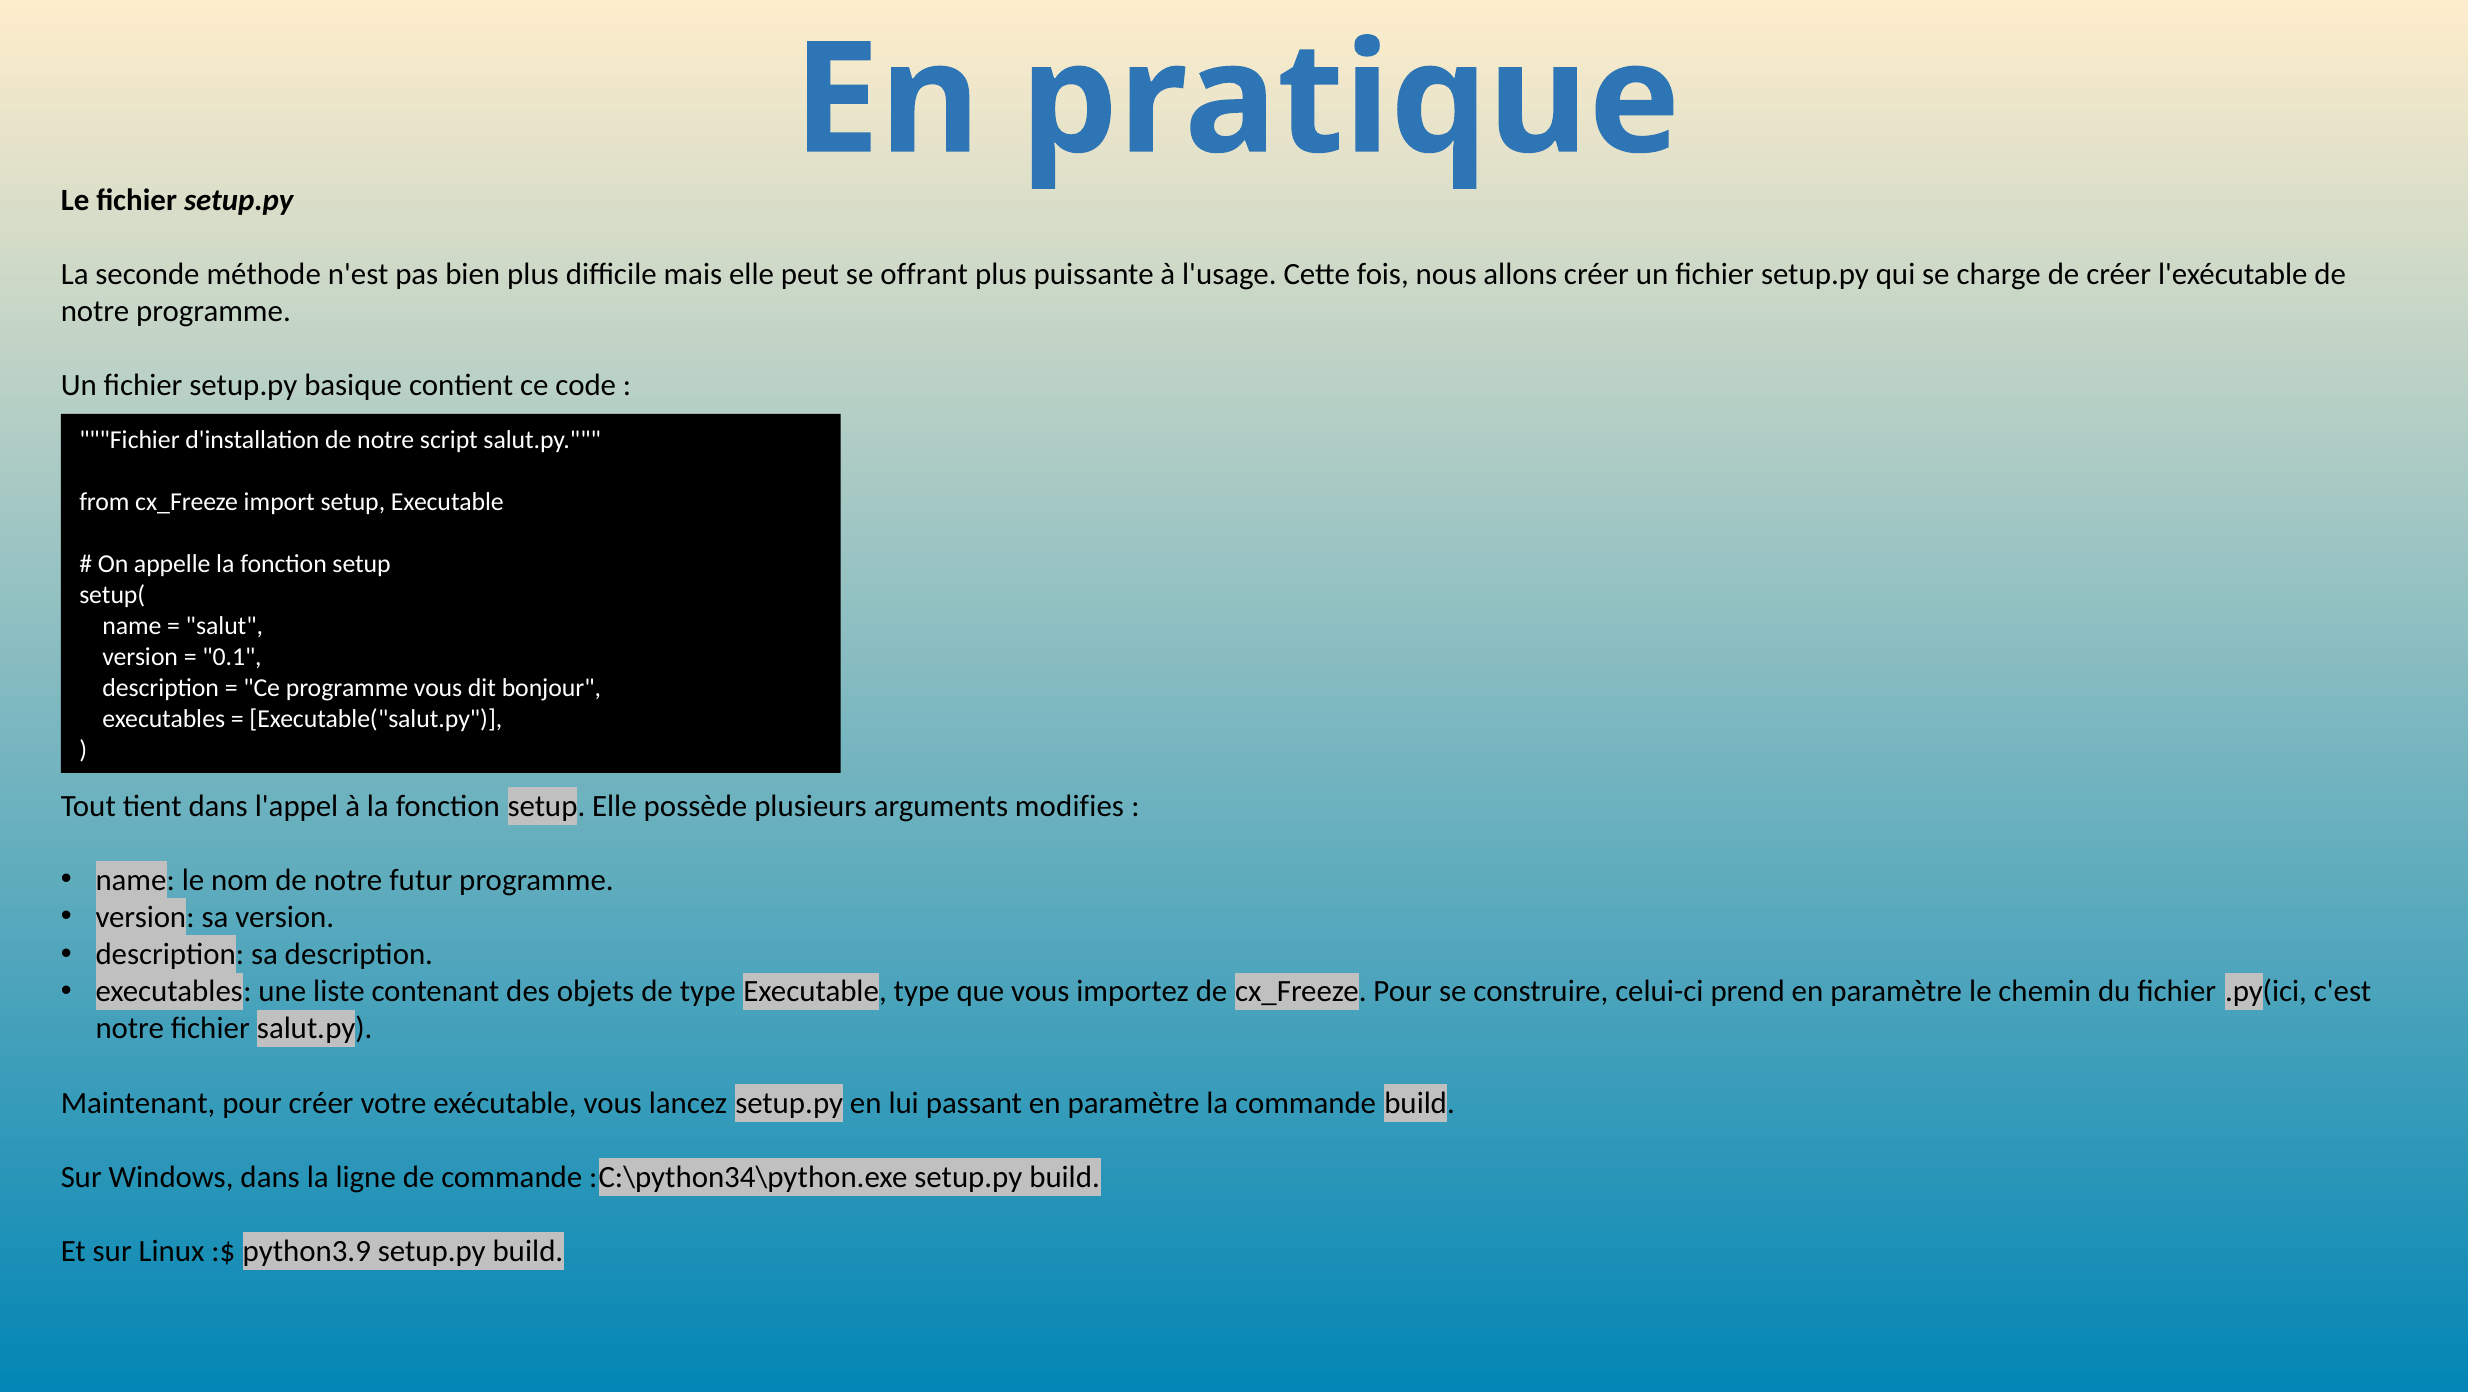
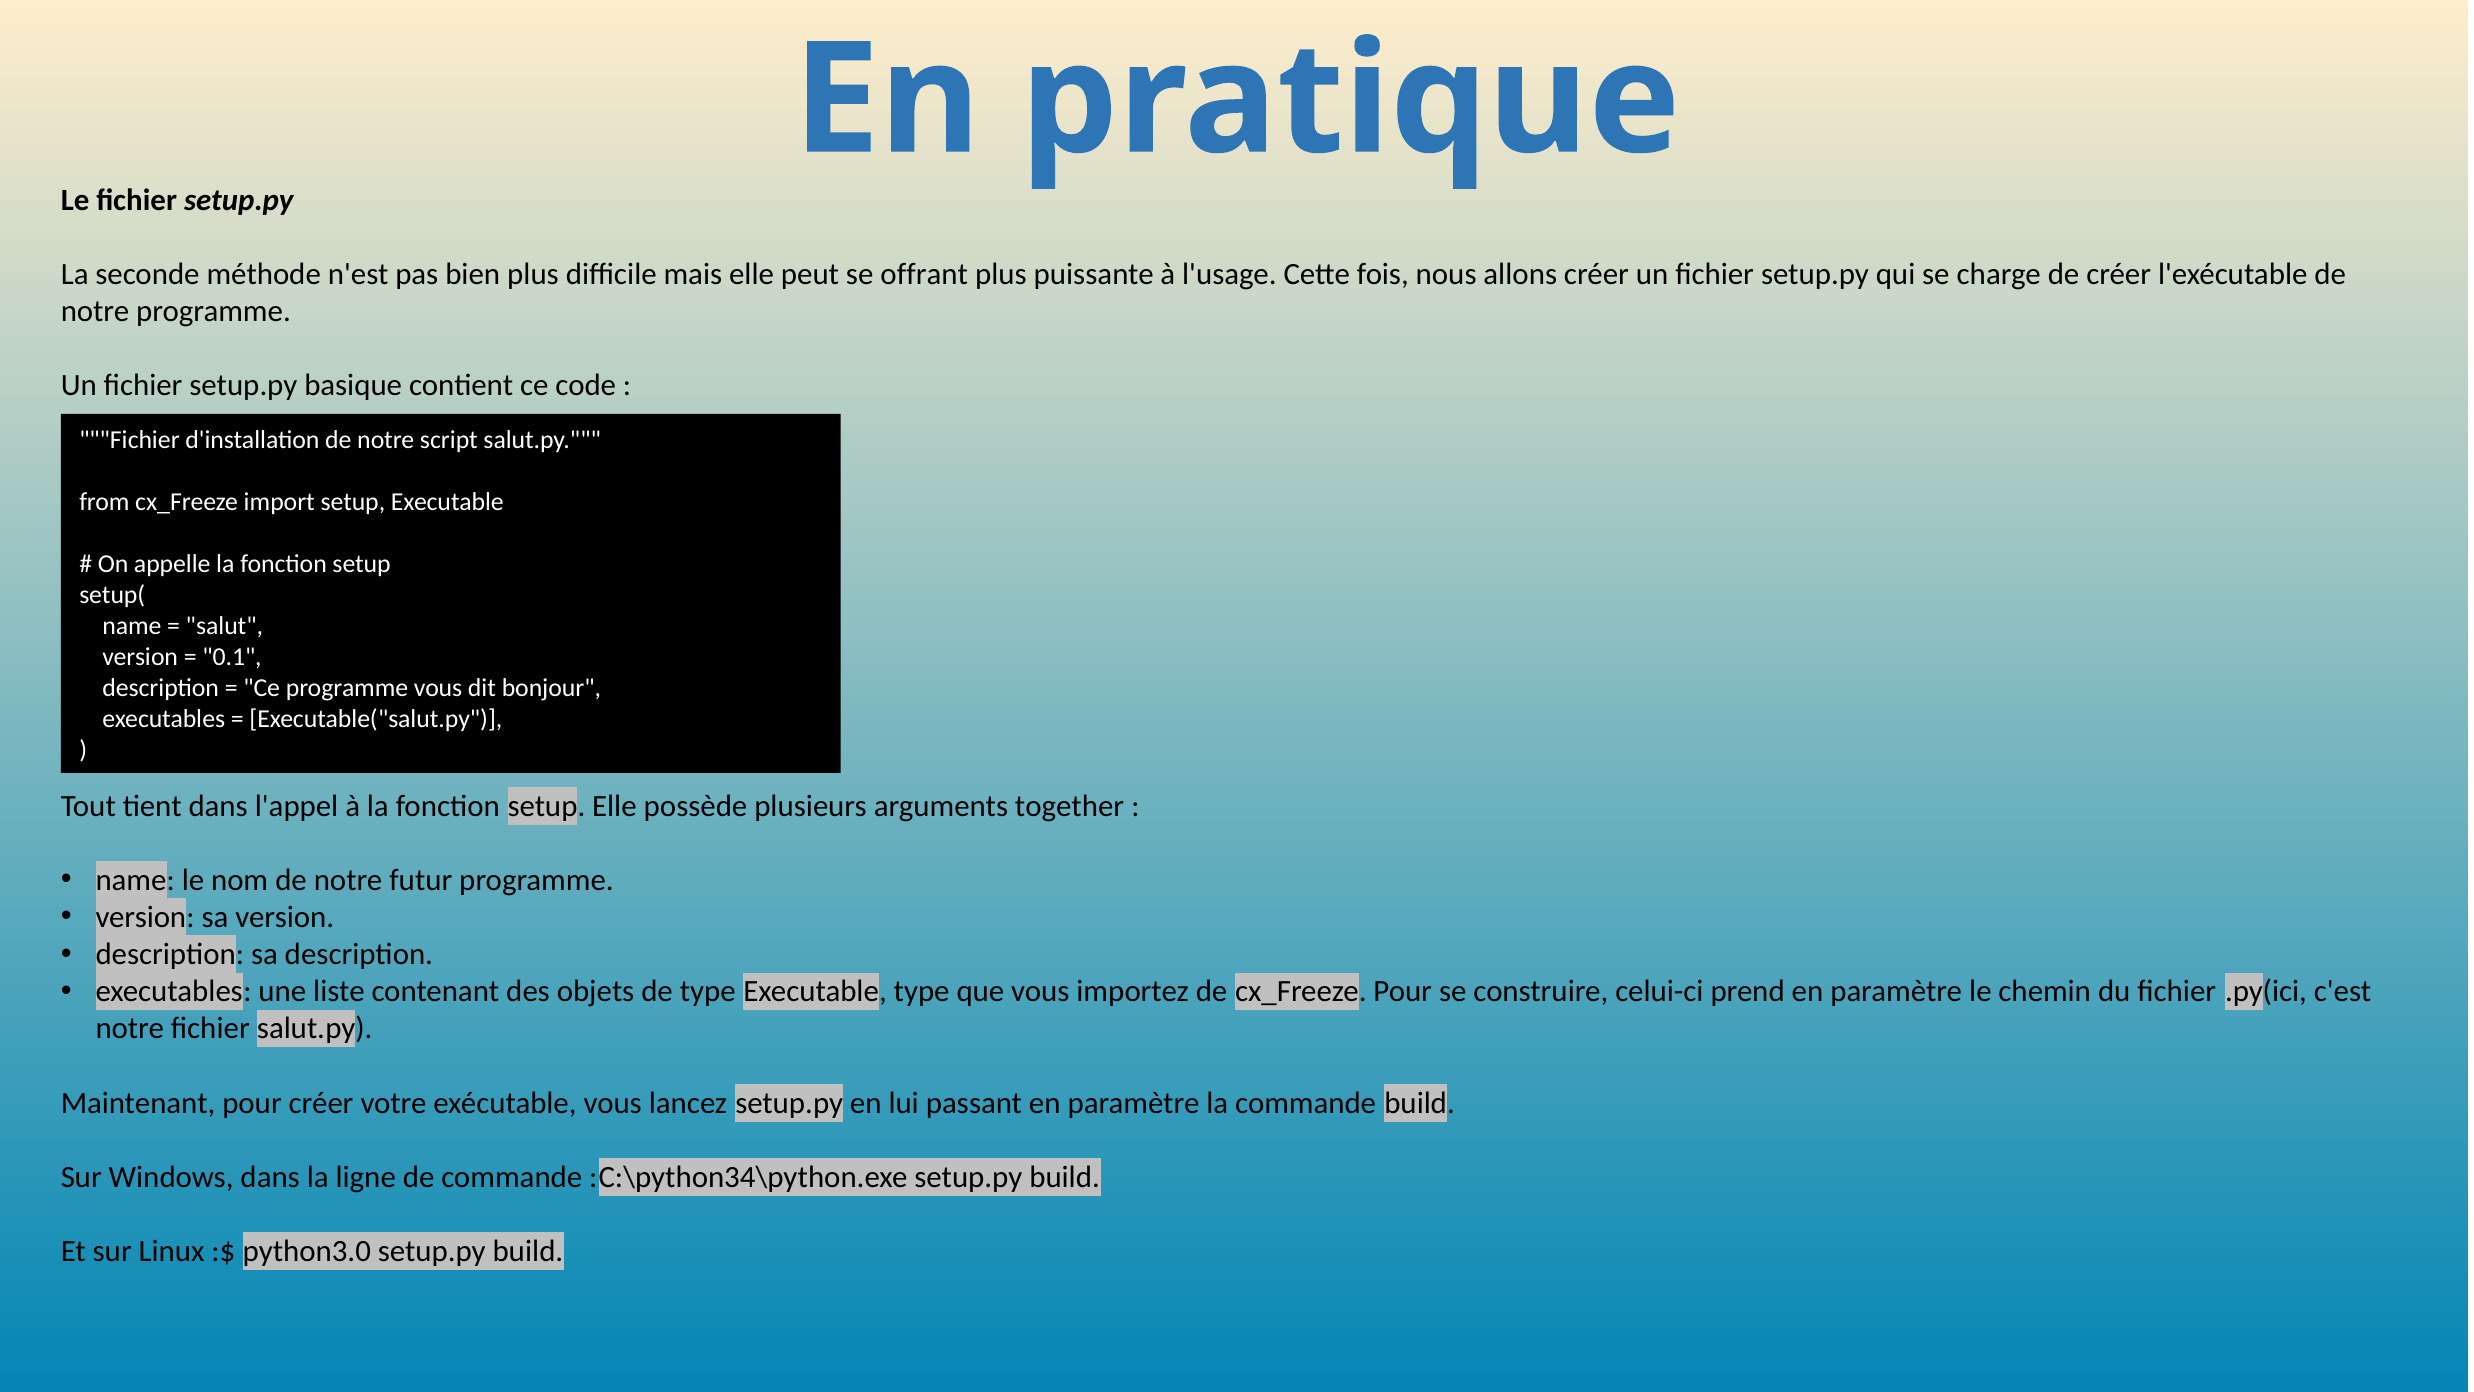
modifies: modifies -> together
python3.9: python3.9 -> python3.0
